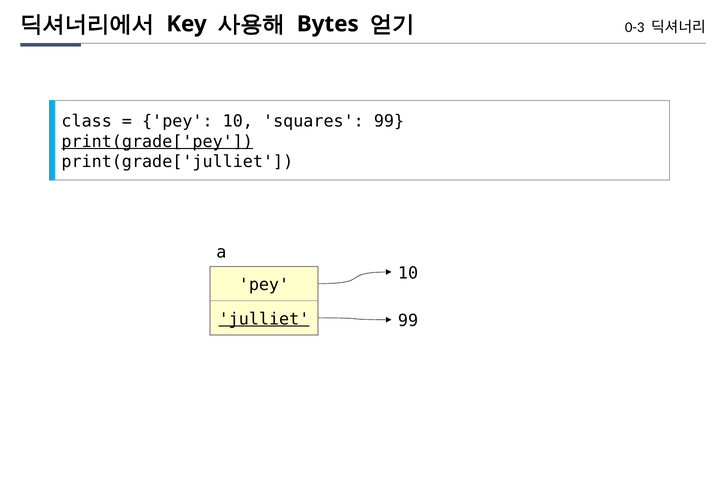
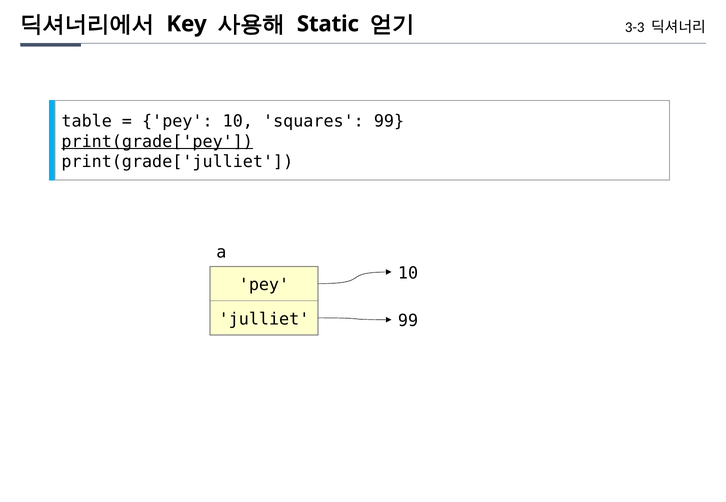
Bytes: Bytes -> Static
0-3: 0-3 -> 3-3
class: class -> table
julliet underline: present -> none
